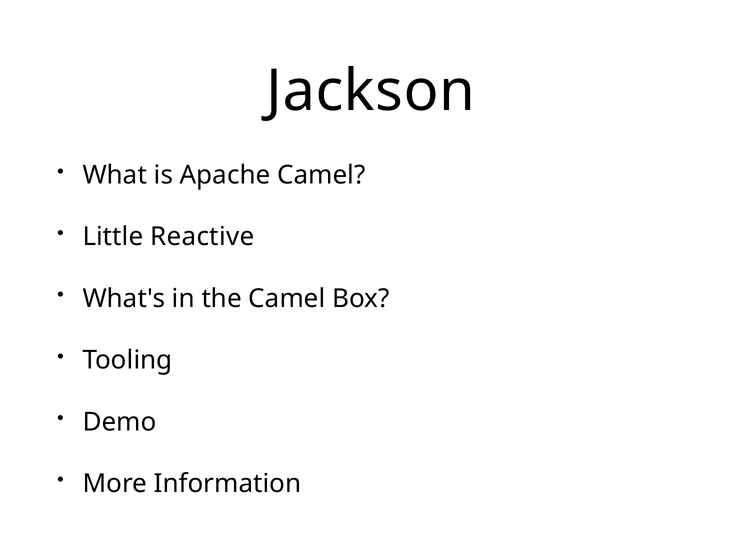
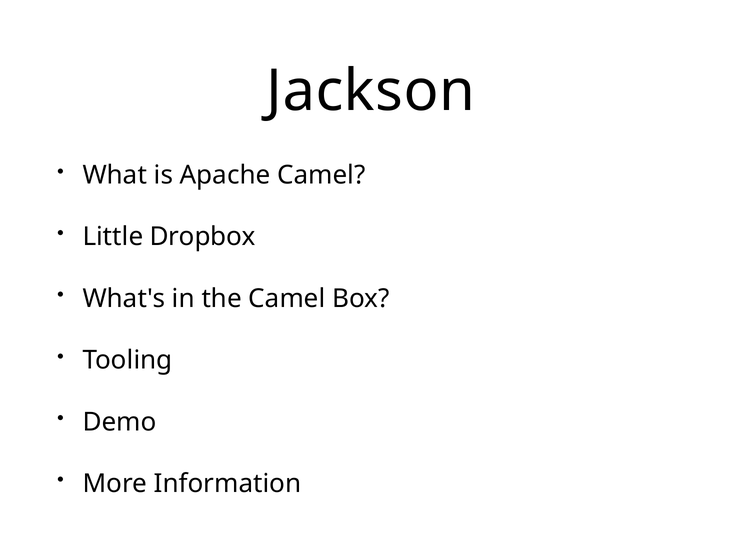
Reactive: Reactive -> Dropbox
